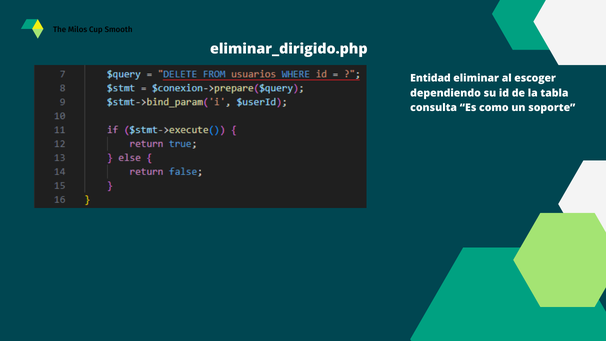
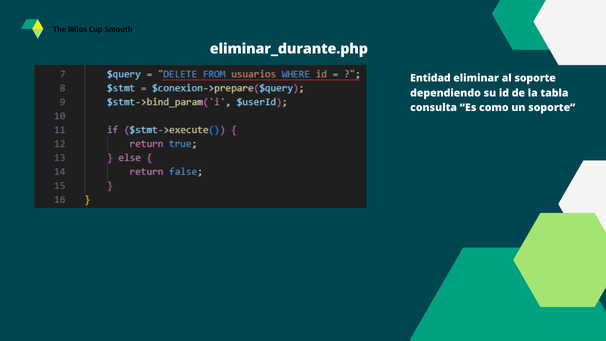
eliminar_dirigido.php: eliminar_dirigido.php -> eliminar_durante.php
al escoger: escoger -> soporte
